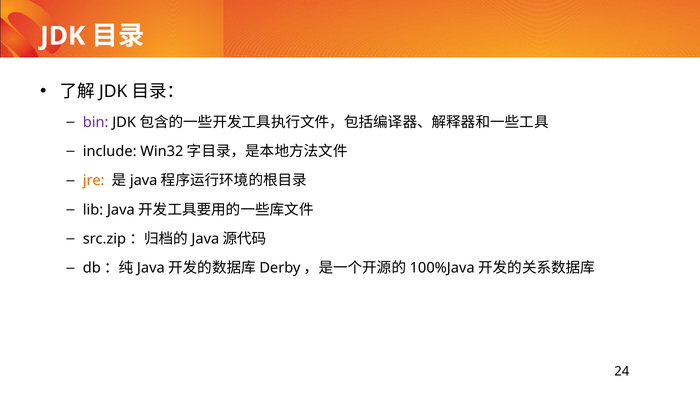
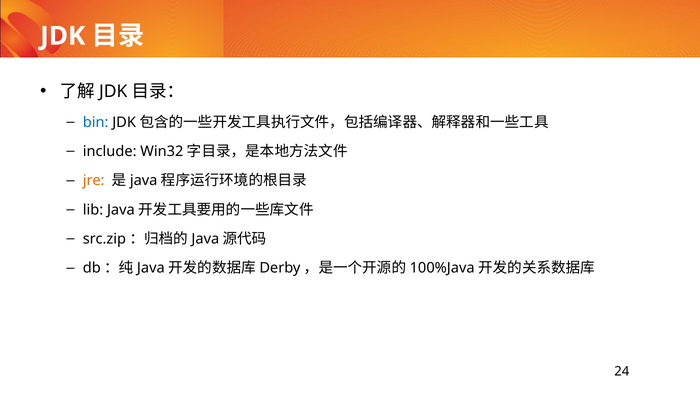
bin colour: purple -> blue
